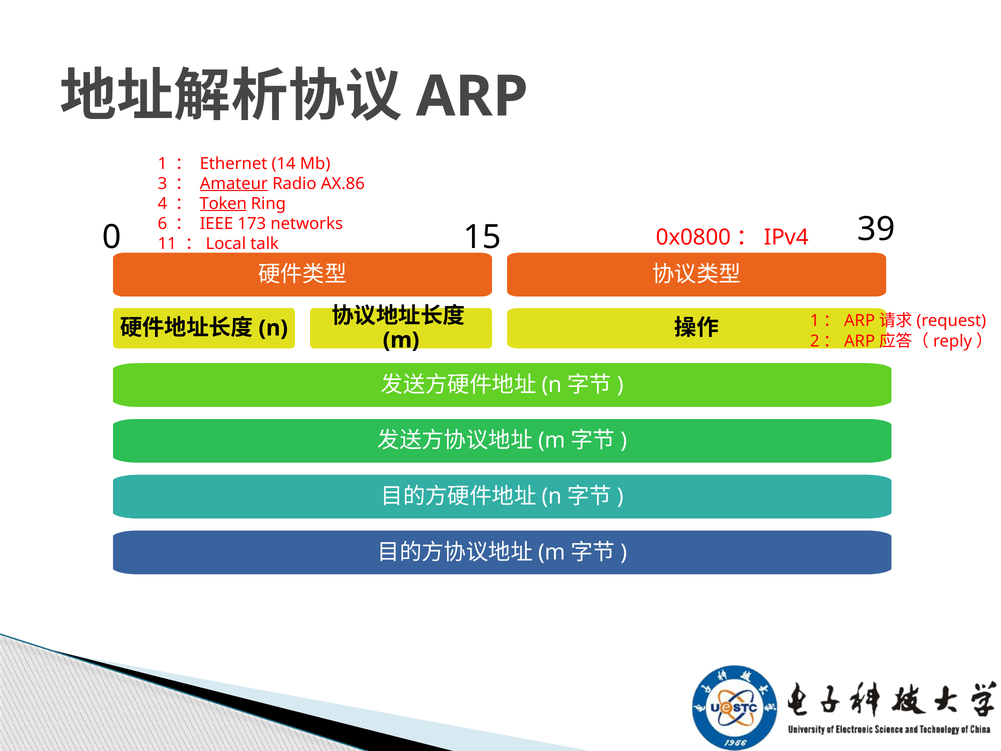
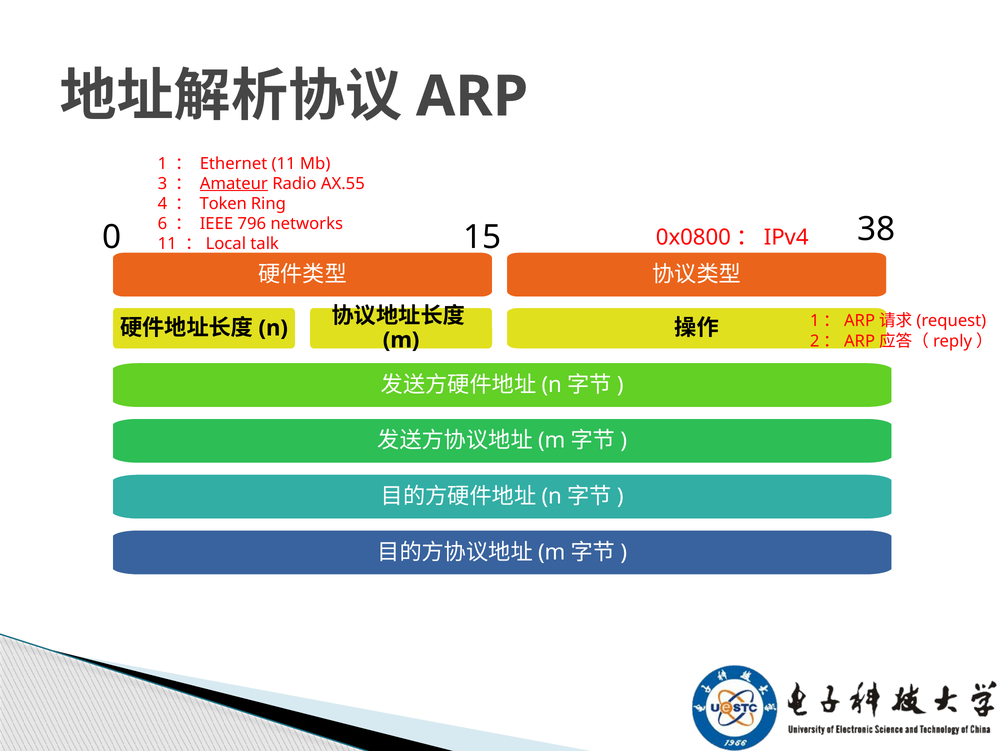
Ethernet 14: 14 -> 11
AX.86: AX.86 -> AX.55
Token underline: present -> none
173: 173 -> 796
39: 39 -> 38
